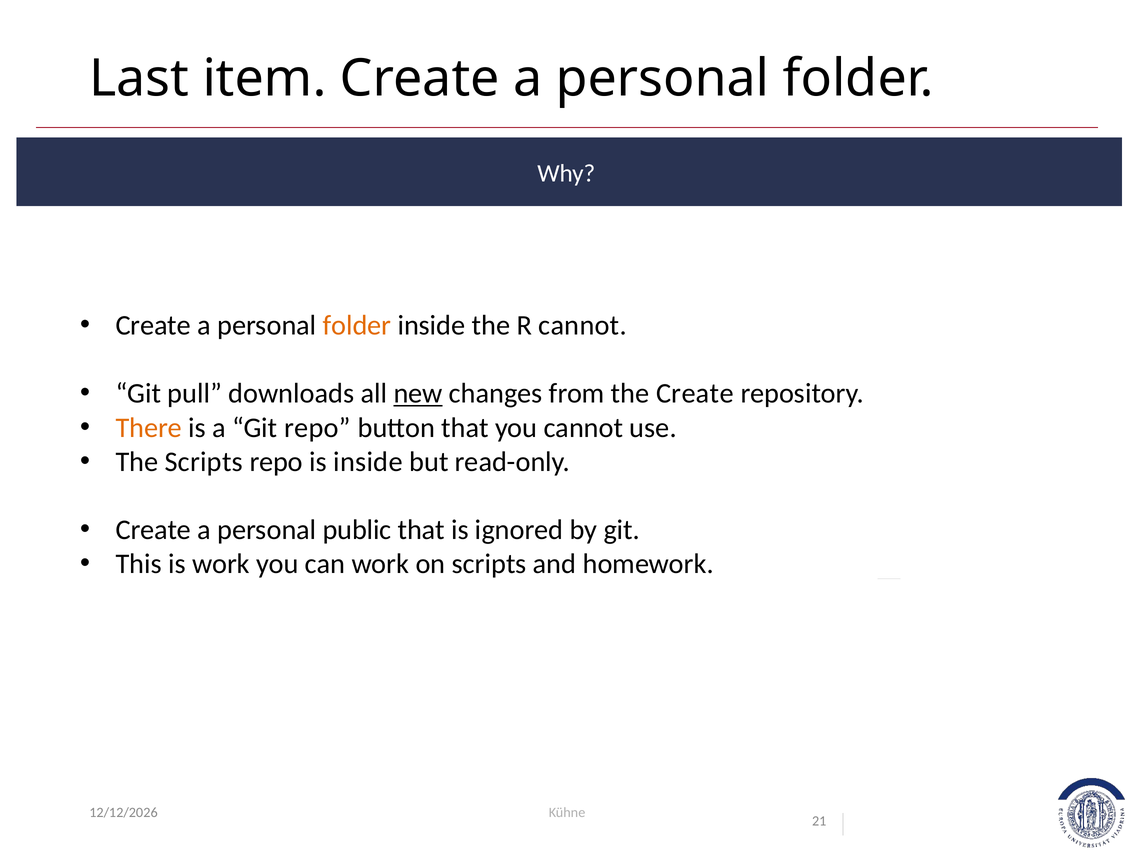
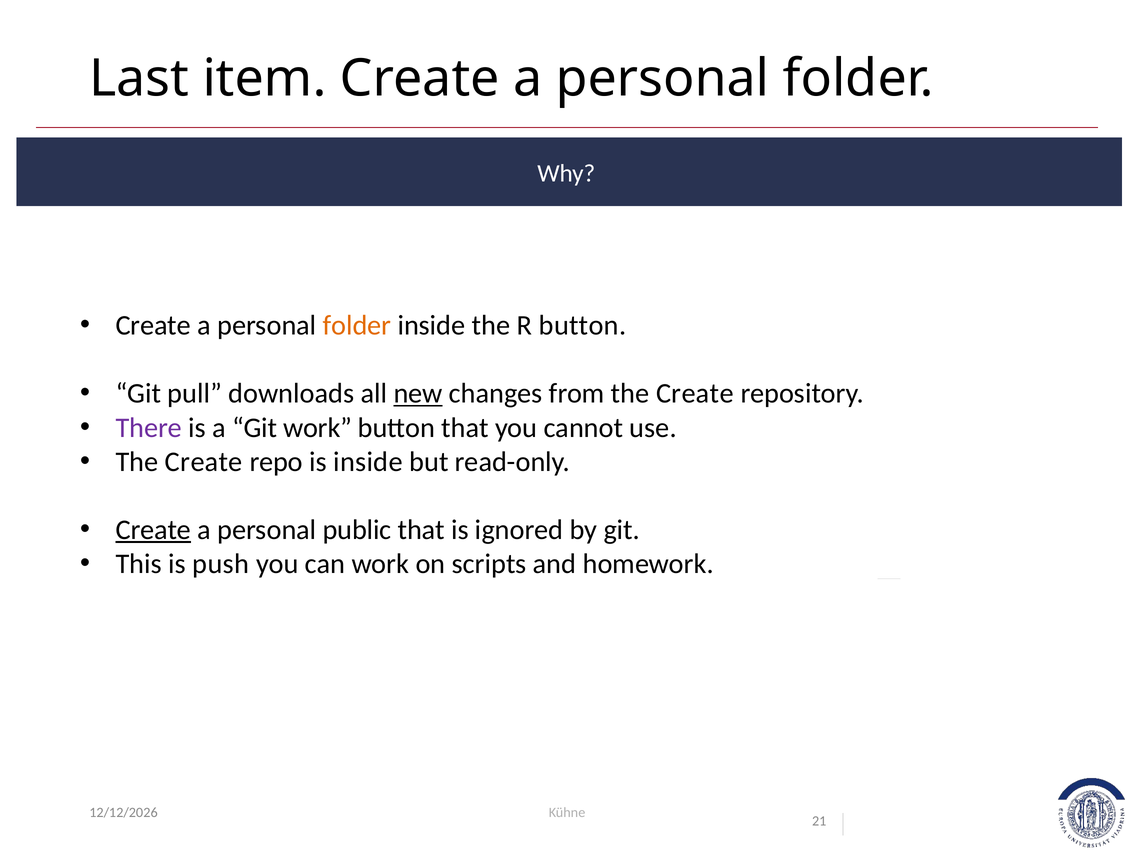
R cannot: cannot -> button
There colour: orange -> purple
Git repo: repo -> work
Scripts at (204, 461): Scripts -> Create
Create at (153, 529) underline: none -> present
is work: work -> push
